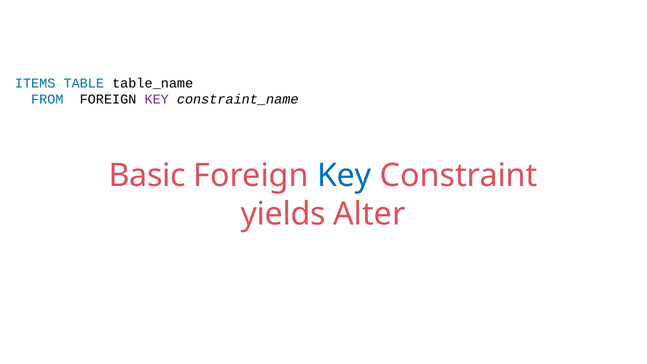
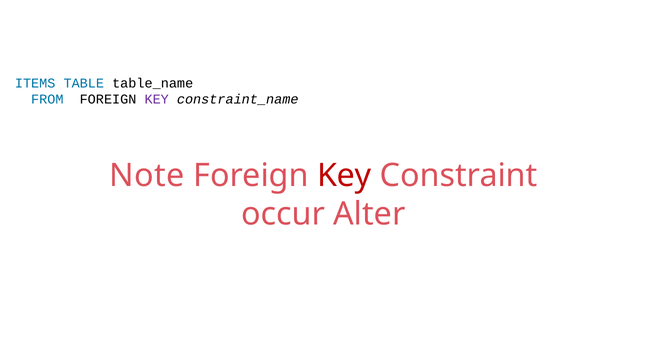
Basic: Basic -> Note
Key at (344, 175) colour: blue -> red
yields: yields -> occur
